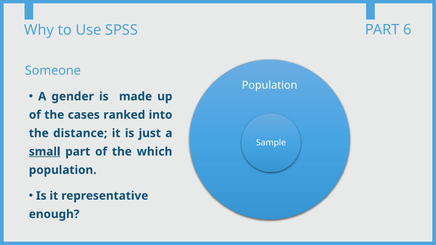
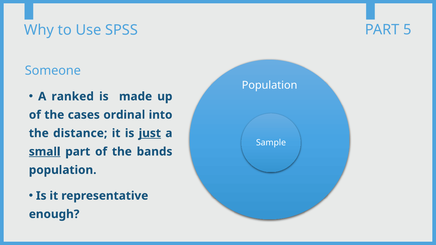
6: 6 -> 5
gender: gender -> ranked
ranked: ranked -> ordinal
just underline: none -> present
which: which -> bands
